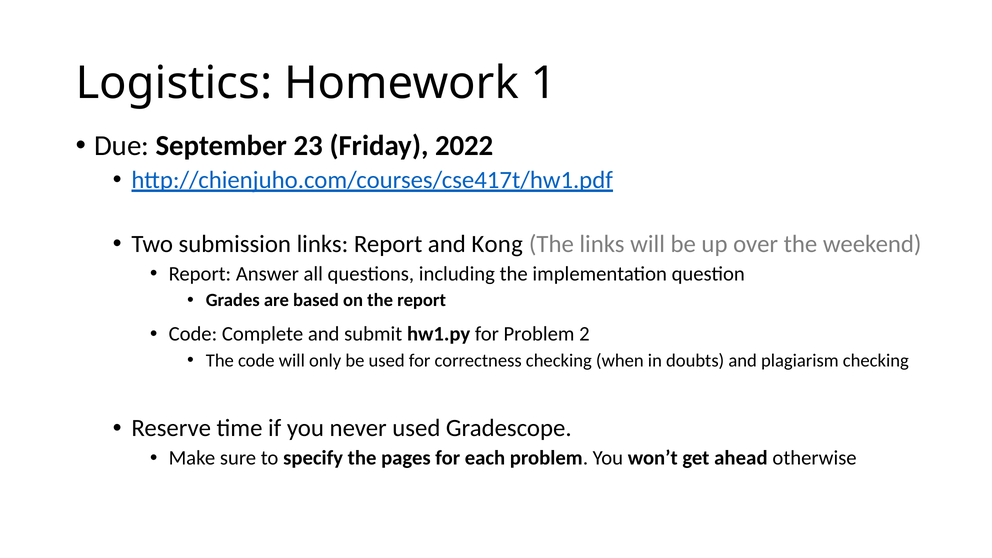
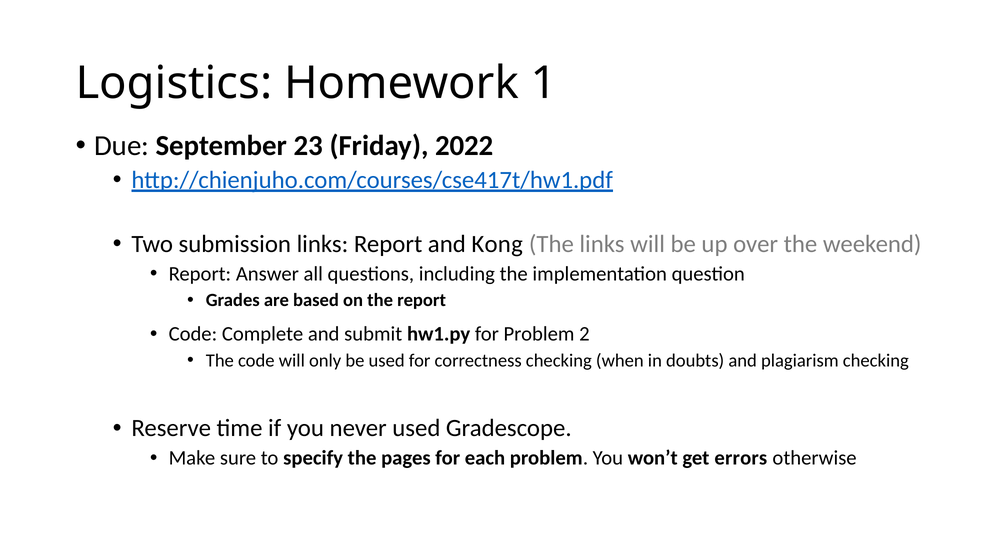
ahead: ahead -> errors
